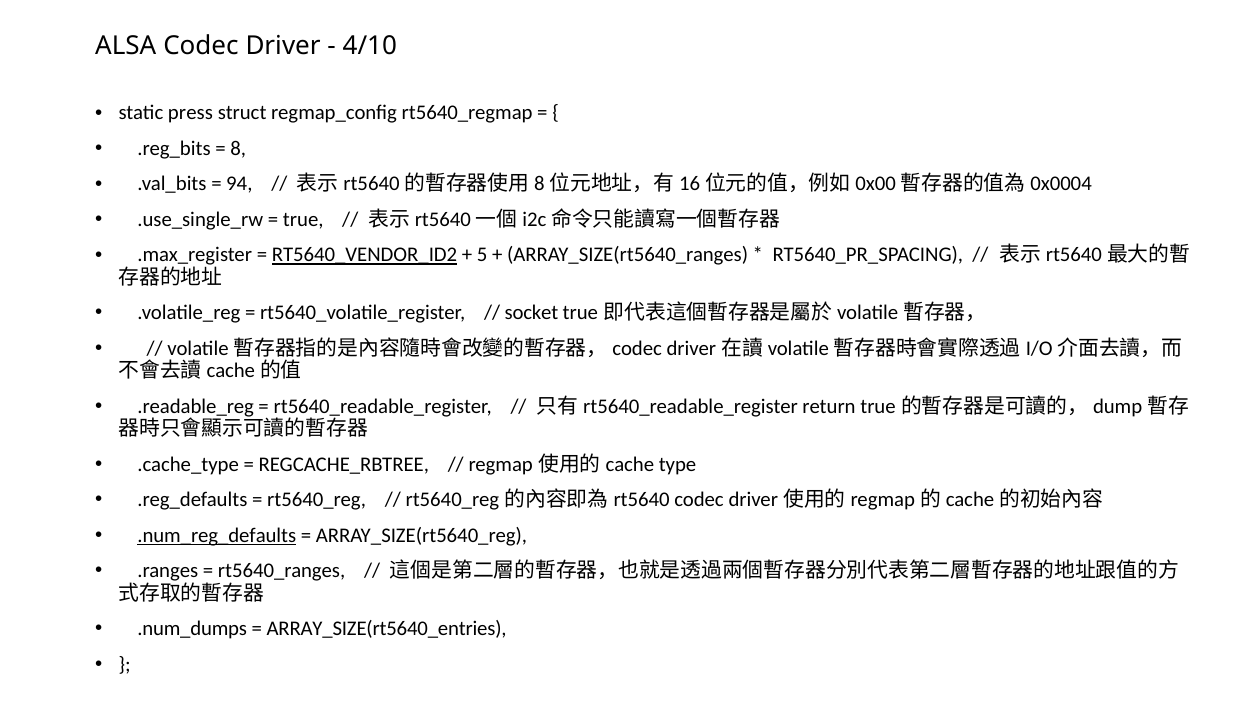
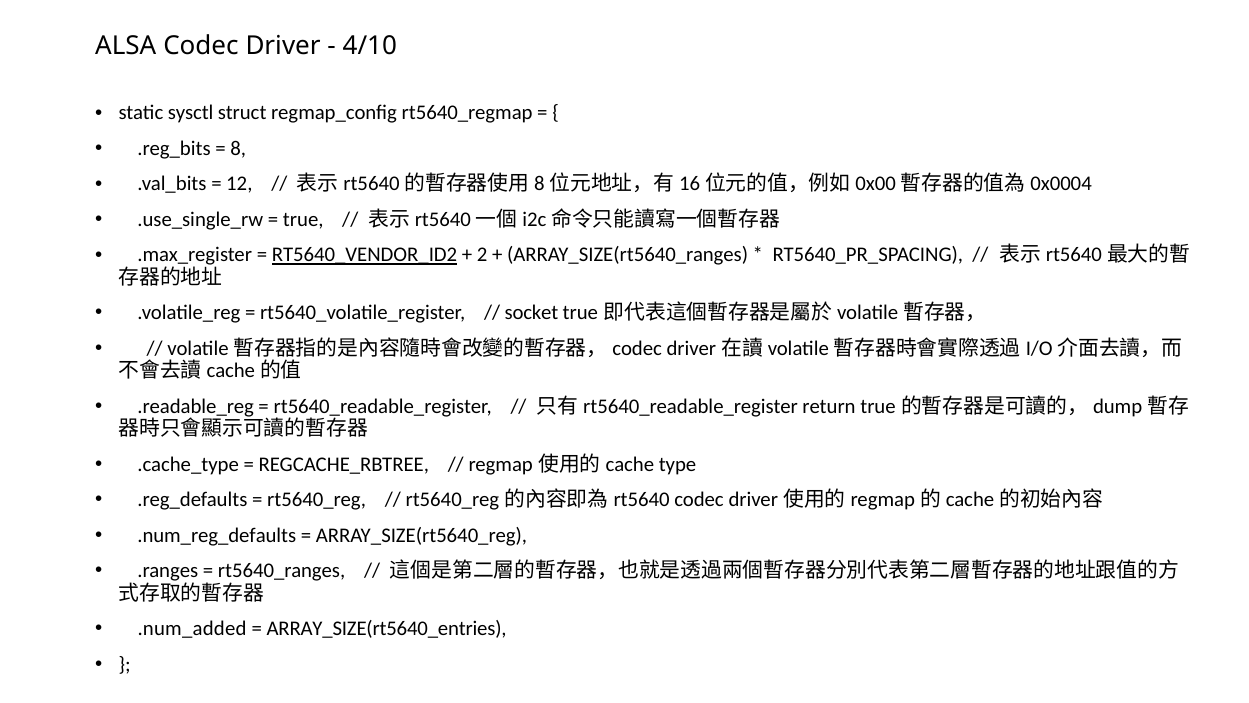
press: press -> sysctl
94: 94 -> 12
5: 5 -> 2
.num_reg_defaults underline: present -> none
.num_dumps: .num_dumps -> .num_added
